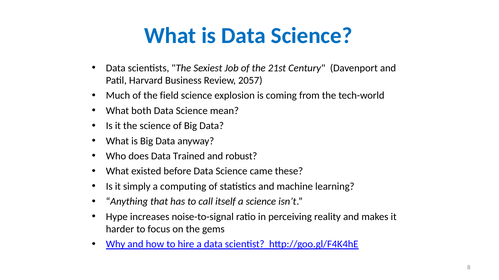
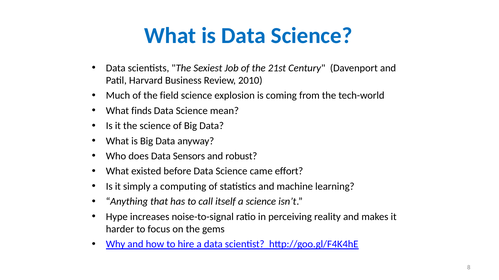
2057: 2057 -> 2010
both: both -> finds
Trained: Trained -> Sensors
these: these -> effort
